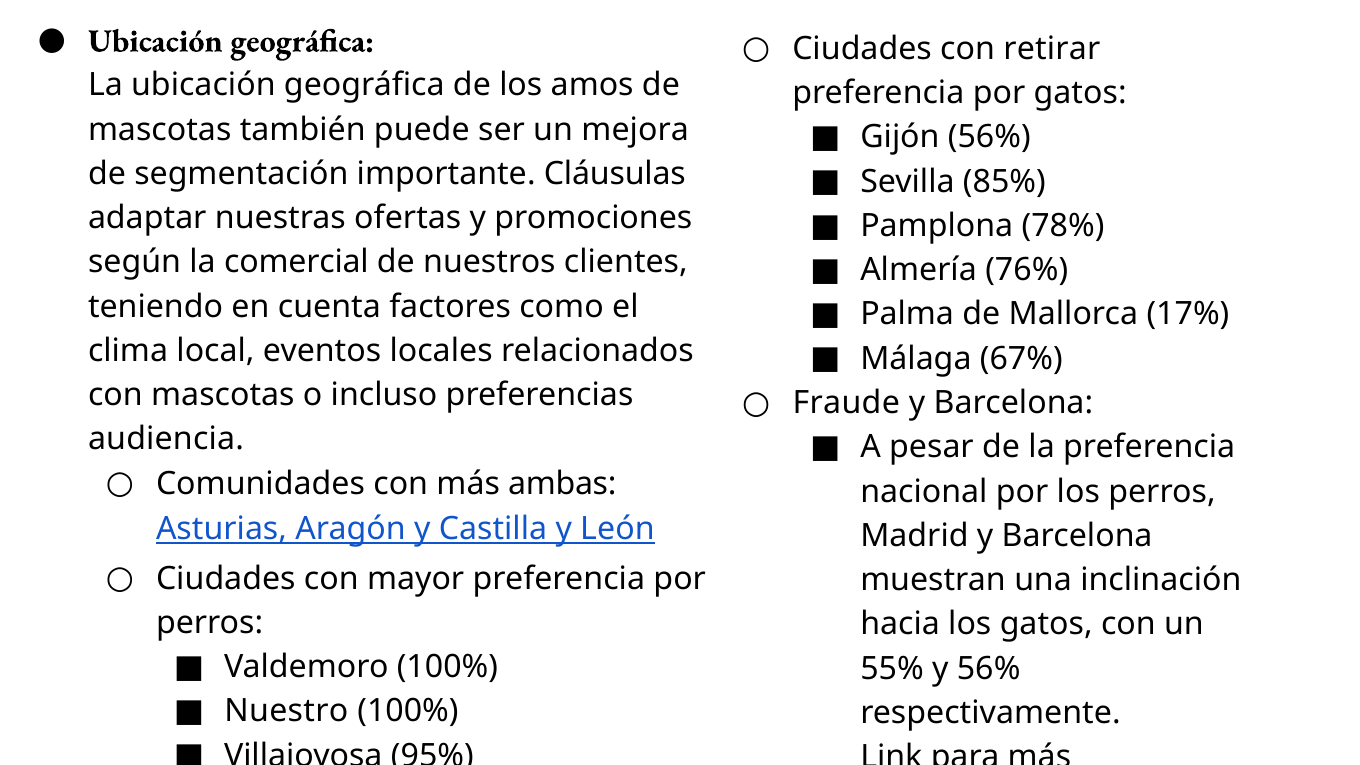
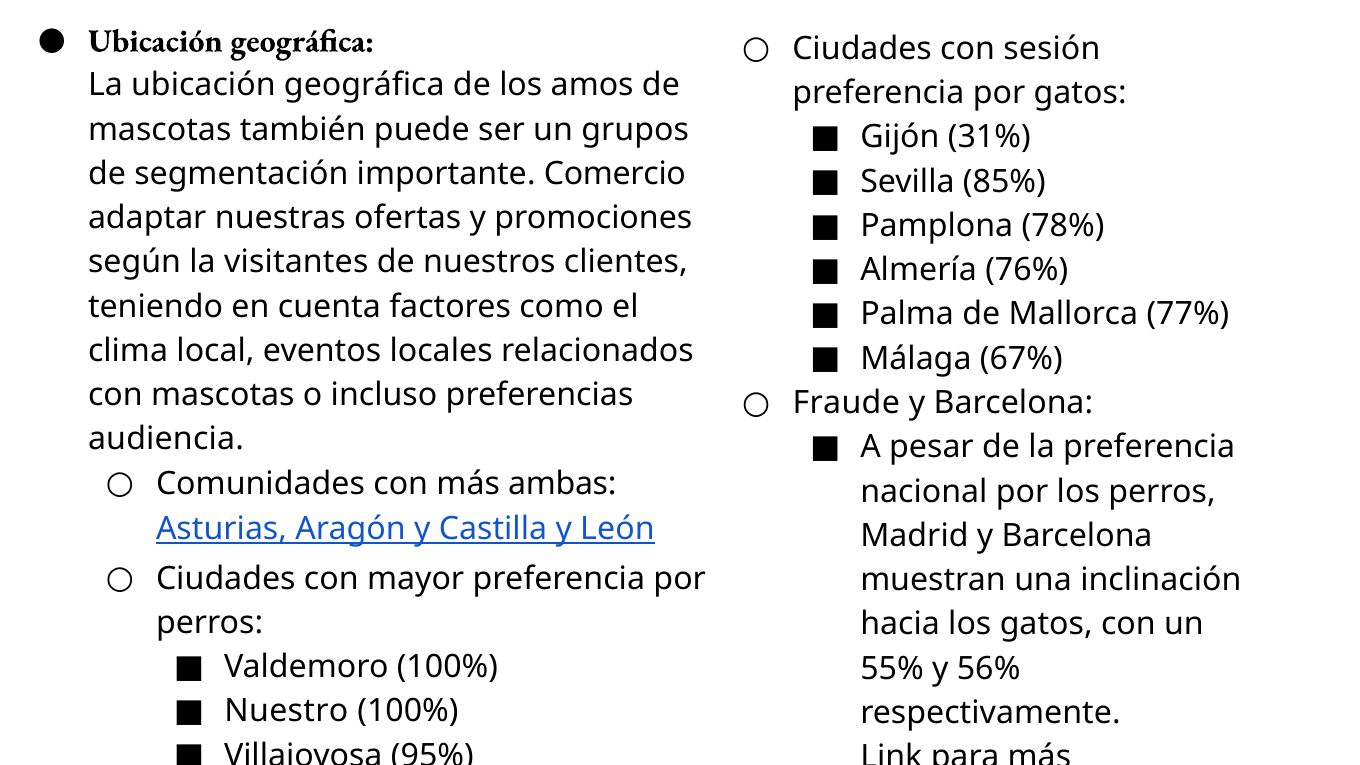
retirar: retirar -> sesión
mejora: mejora -> grupos
Gijón 56%: 56% -> 31%
Cláusulas: Cláusulas -> Comercio
comercial: comercial -> visitantes
17%: 17% -> 77%
